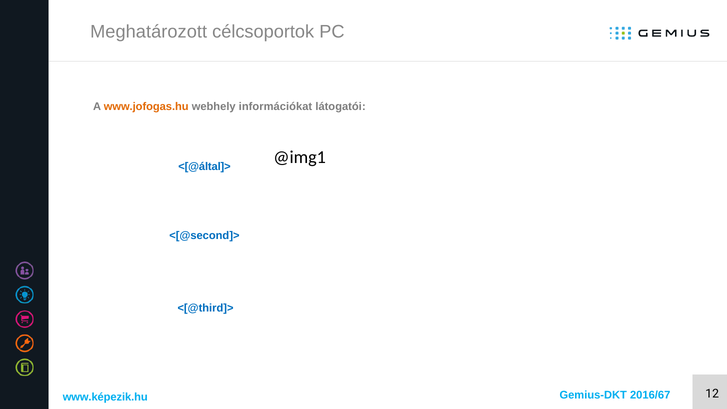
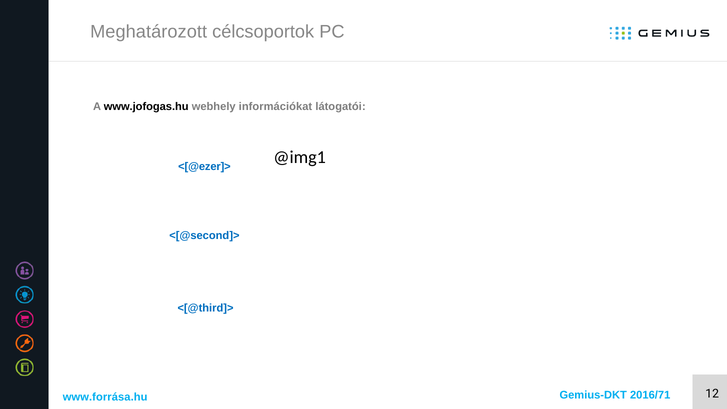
www.jofogas.hu colour: orange -> black
<[@által]>: <[@által]> -> <[@ezer]>
www.képezik.hu: www.képezik.hu -> www.forrása.hu
2016/67: 2016/67 -> 2016/71
